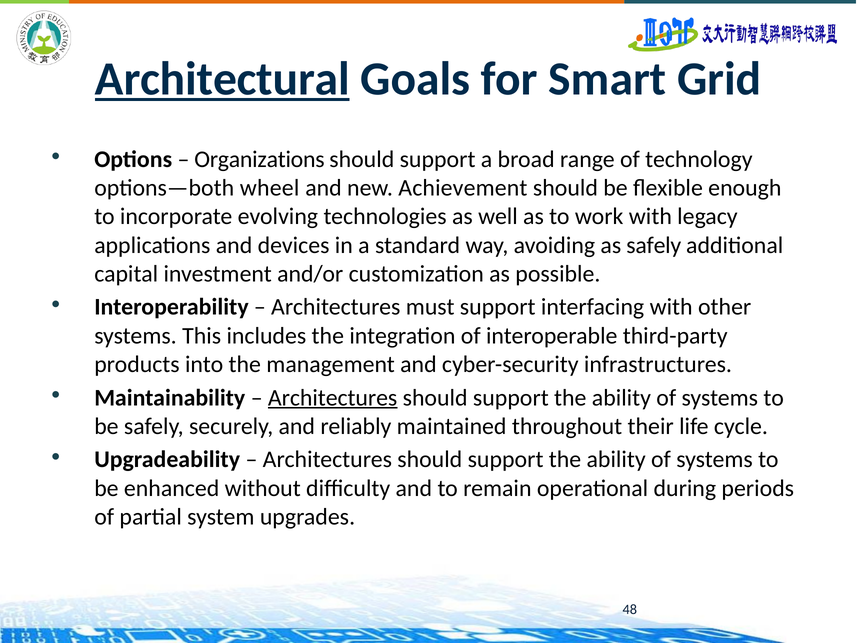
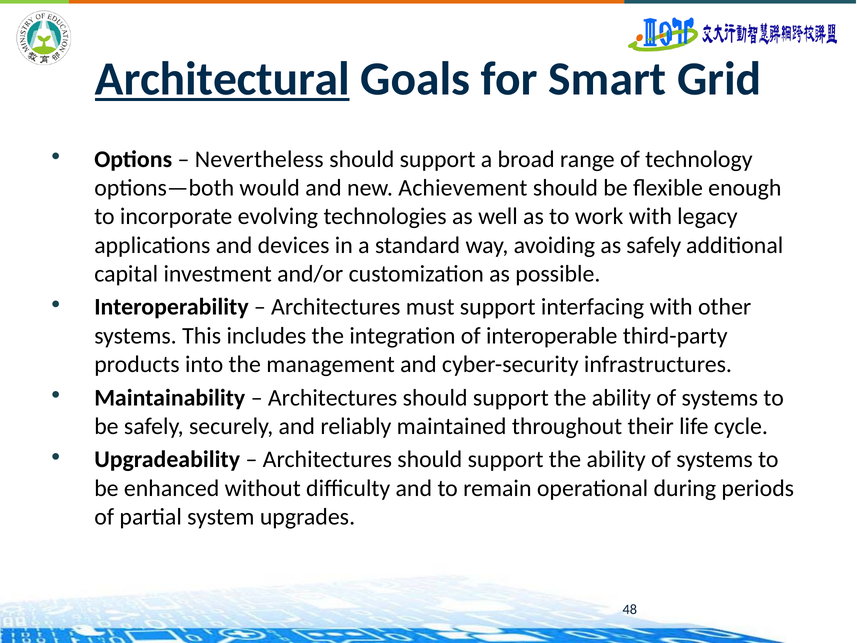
Organizations: Organizations -> Nevertheless
wheel: wheel -> would
Architectures at (333, 397) underline: present -> none
